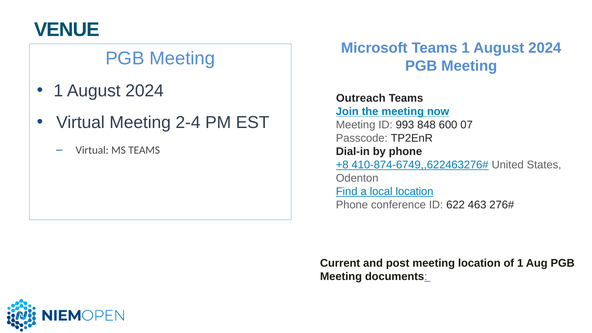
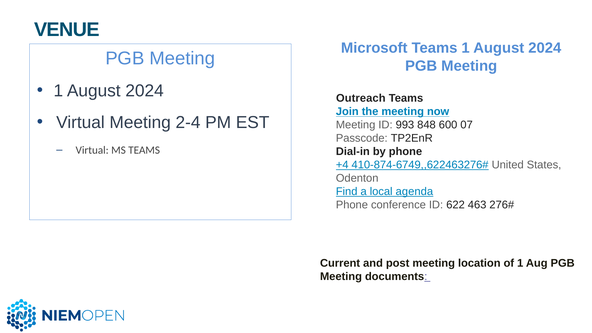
+8: +8 -> +4
local location: location -> agenda
